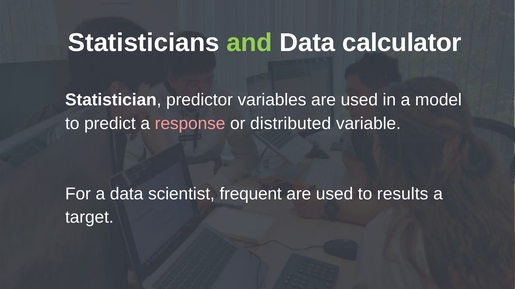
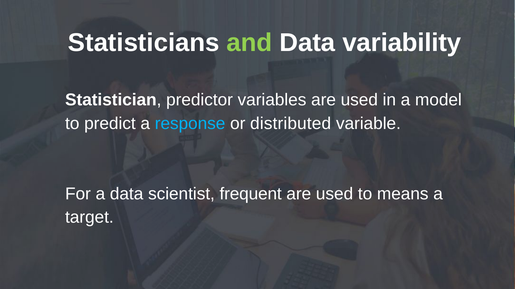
calculator: calculator -> variability
response colour: pink -> light blue
results: results -> means
